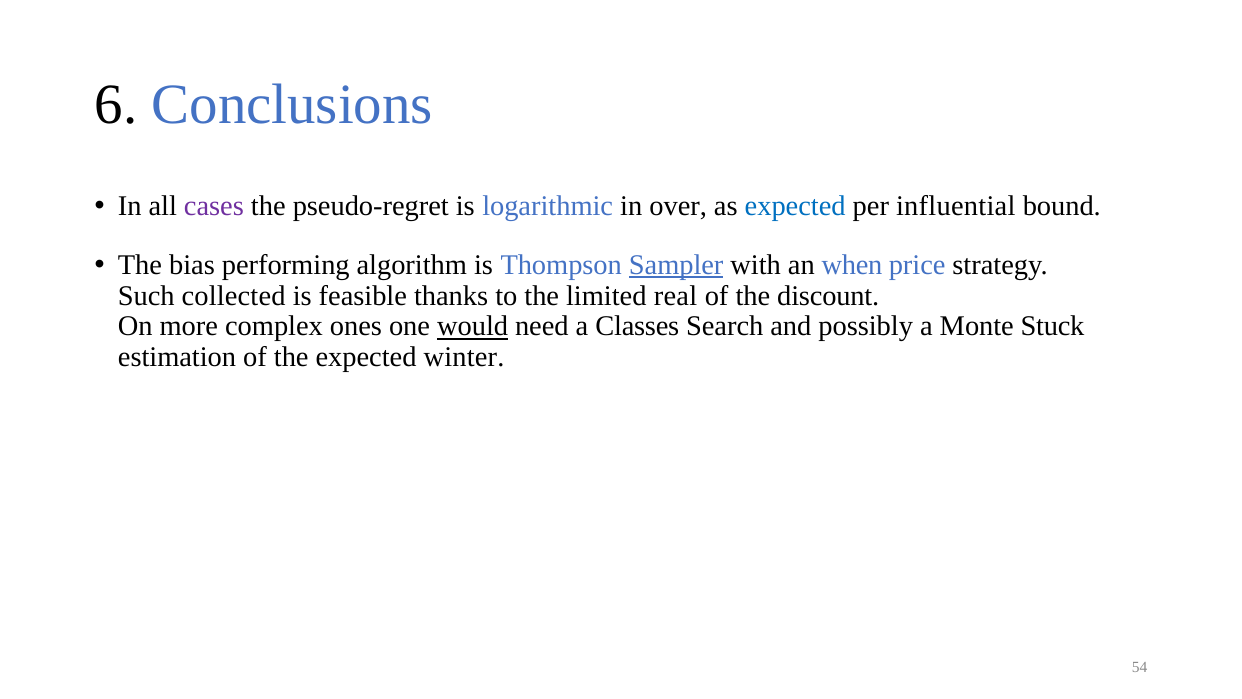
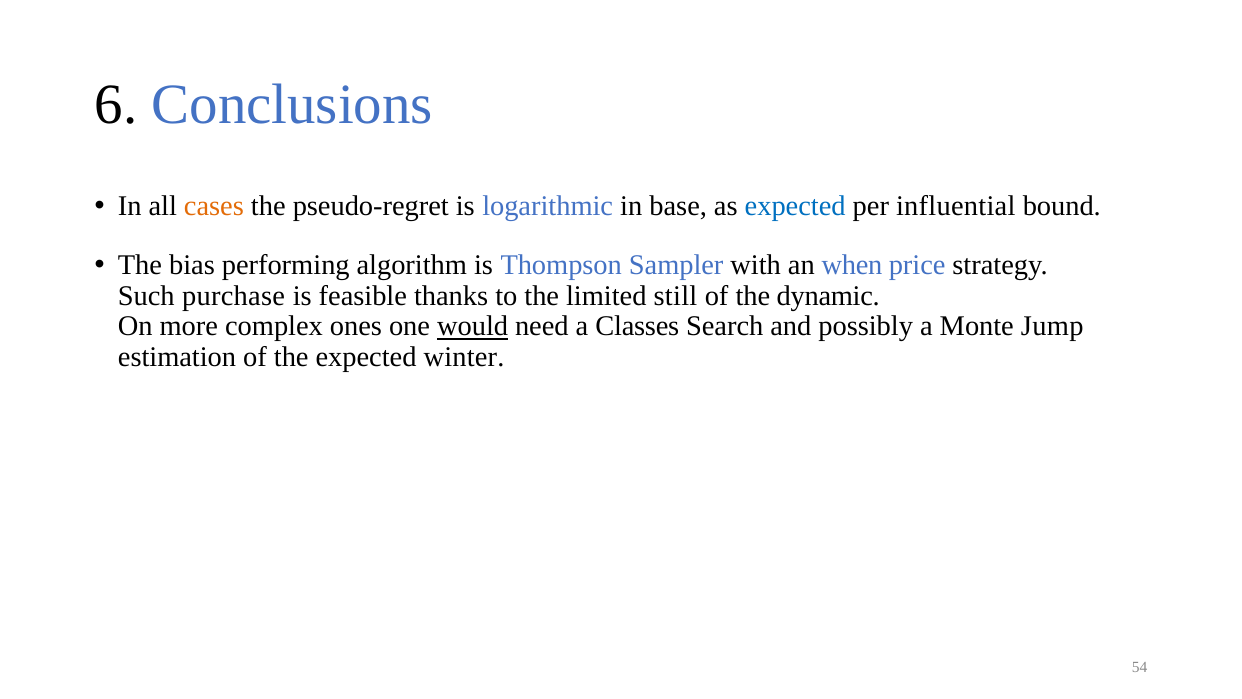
cases colour: purple -> orange
over: over -> base
Sampler underline: present -> none
collected: collected -> purchase
real: real -> still
discount: discount -> dynamic
Stuck: Stuck -> Jump
